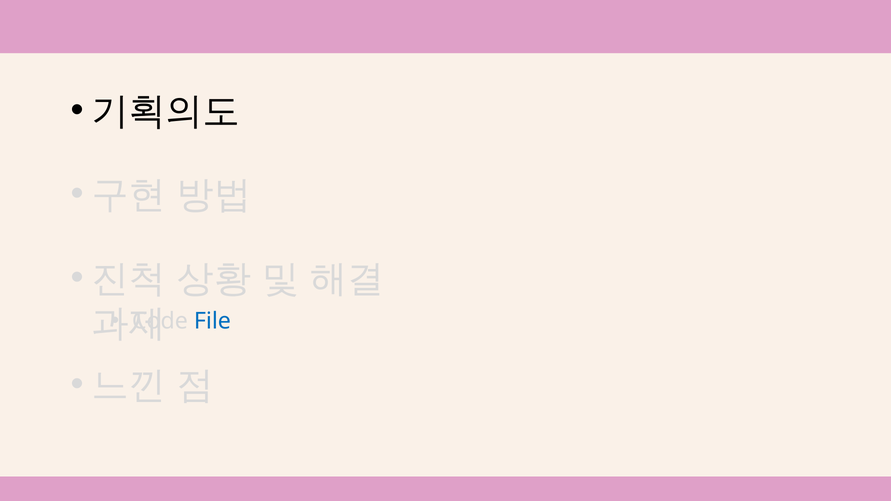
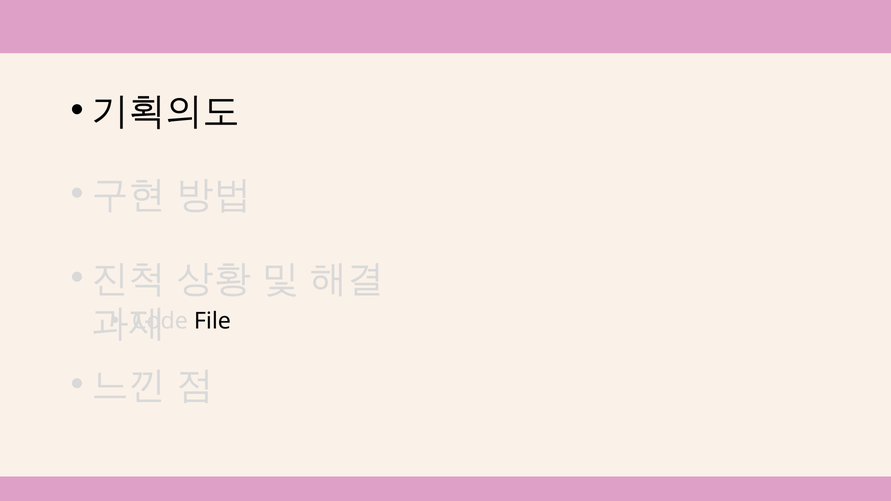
File colour: blue -> black
